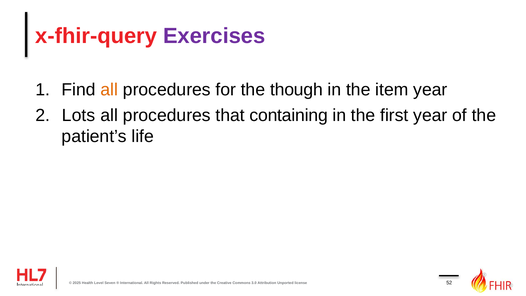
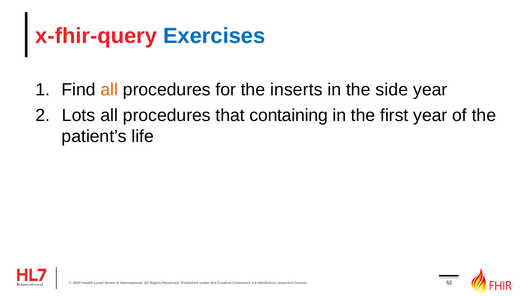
Exercises colour: purple -> blue
though: though -> inserts
item: item -> side
